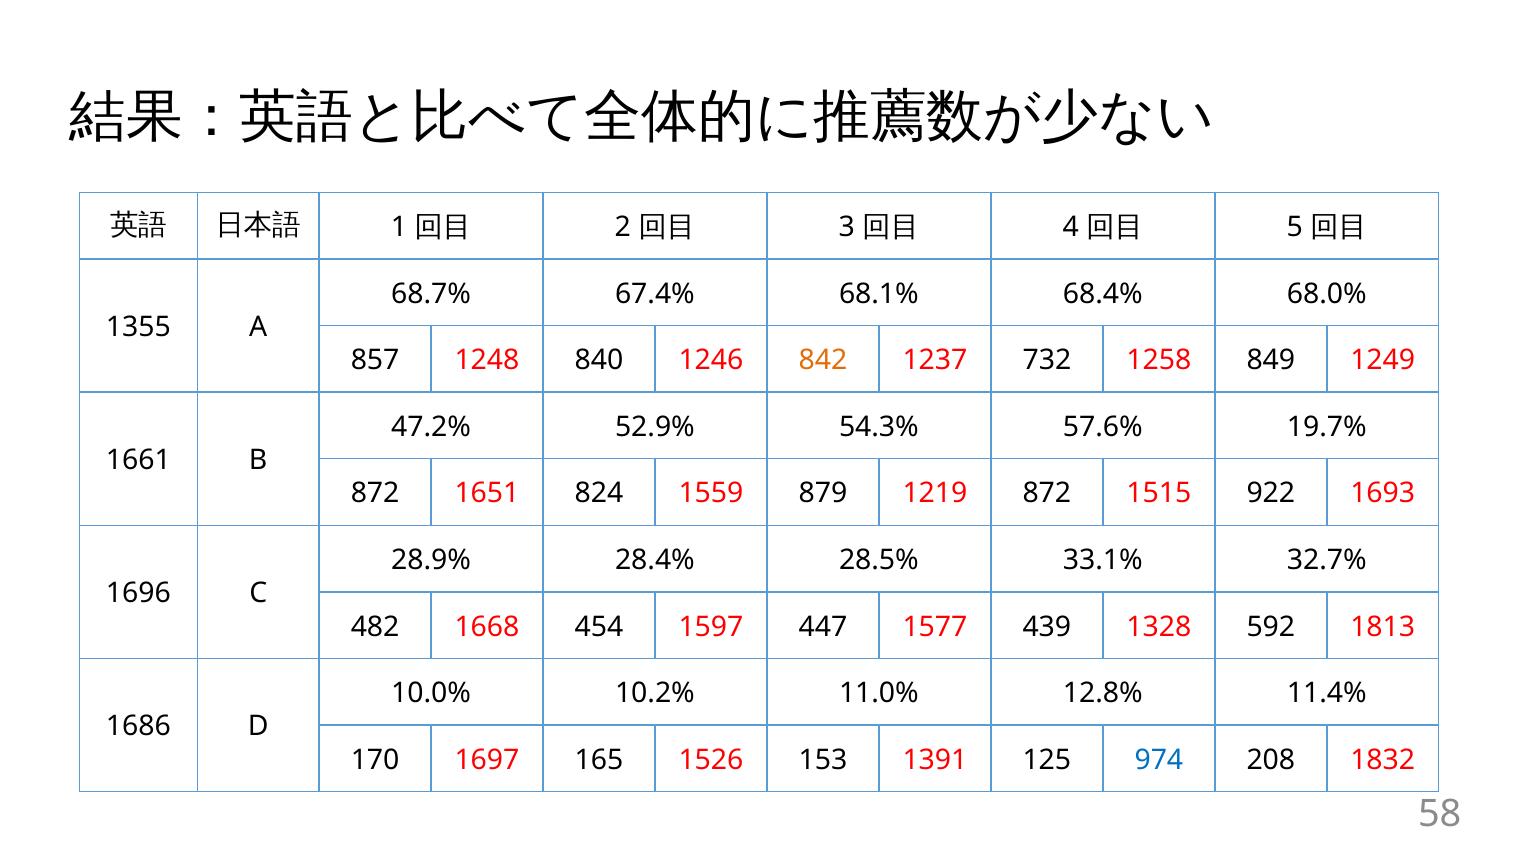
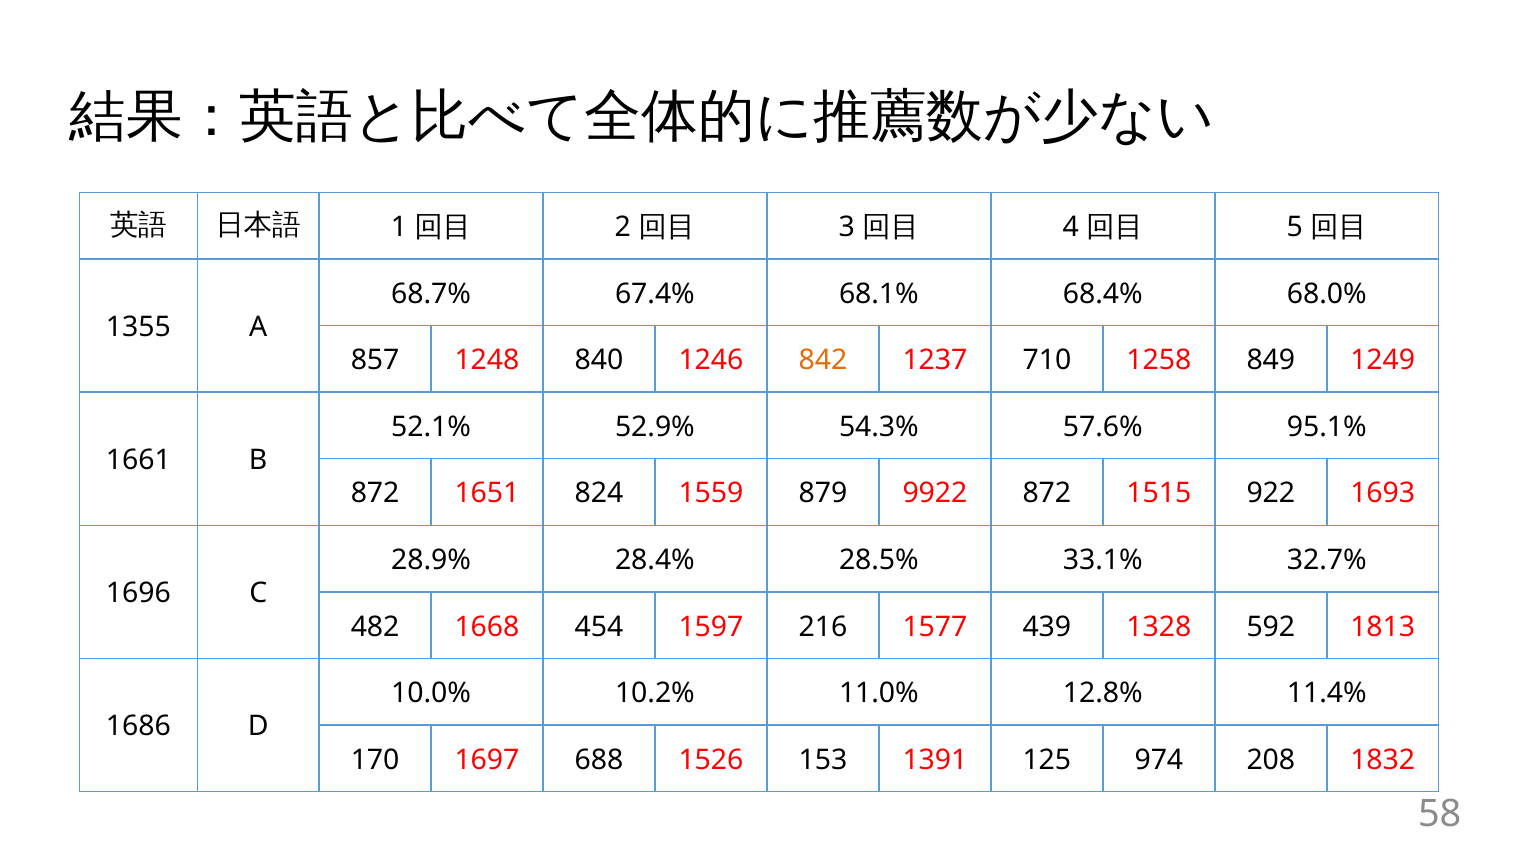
732: 732 -> 710
47.2%: 47.2% -> 52.1%
19.7%: 19.7% -> 95.1%
1219: 1219 -> 9922
447: 447 -> 216
165: 165 -> 688
974 colour: blue -> black
